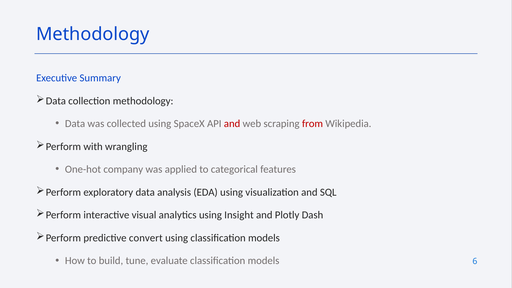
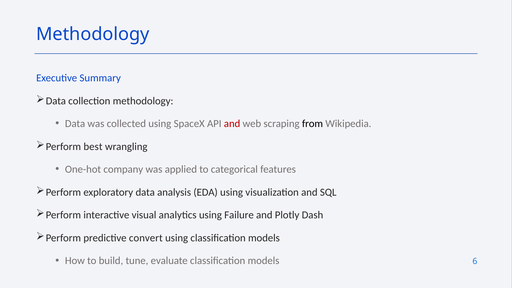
from colour: red -> black
with: with -> best
Insight: Insight -> Failure
